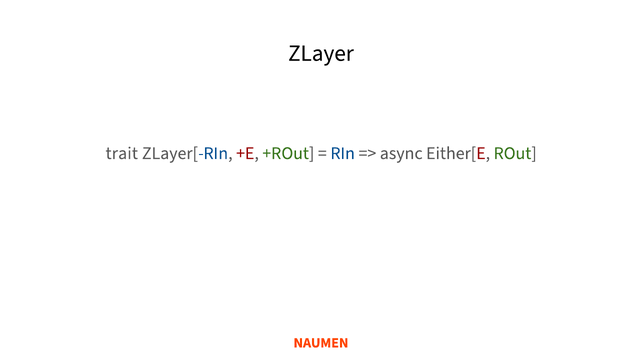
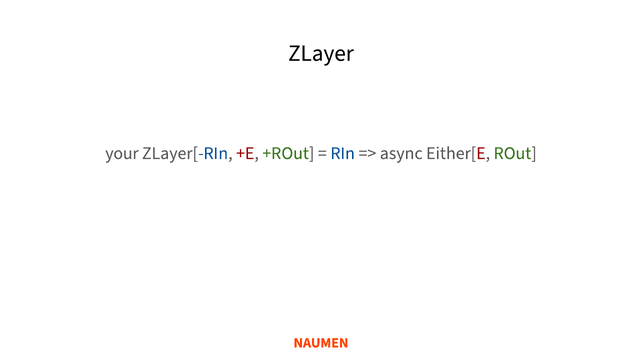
trait: trait -> your
